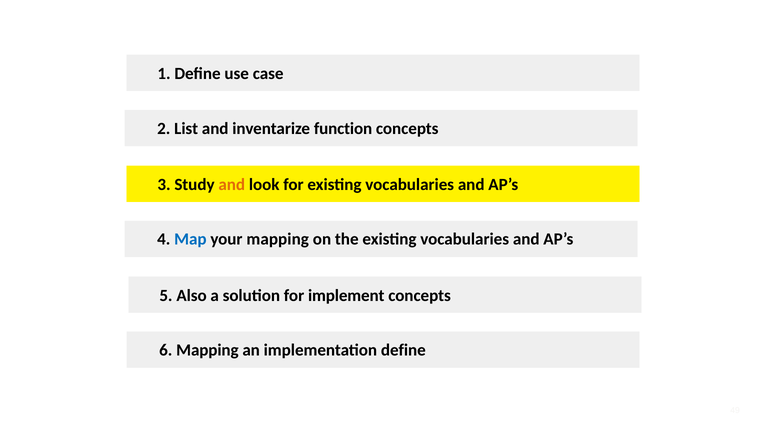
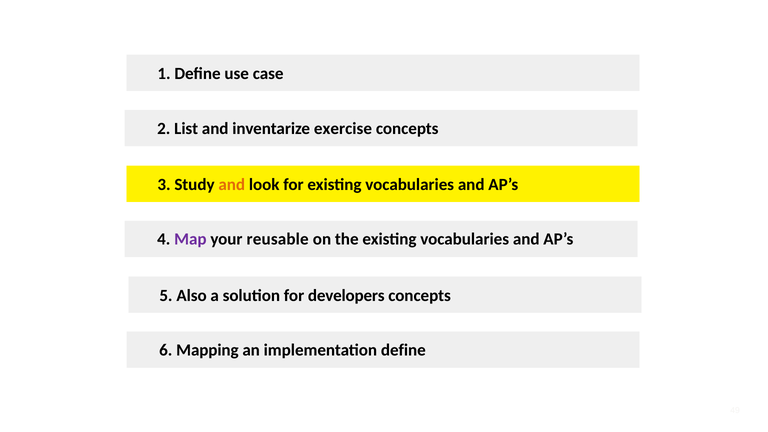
function: function -> exercise
Map colour: blue -> purple
your mapping: mapping -> reusable
implement: implement -> developers
